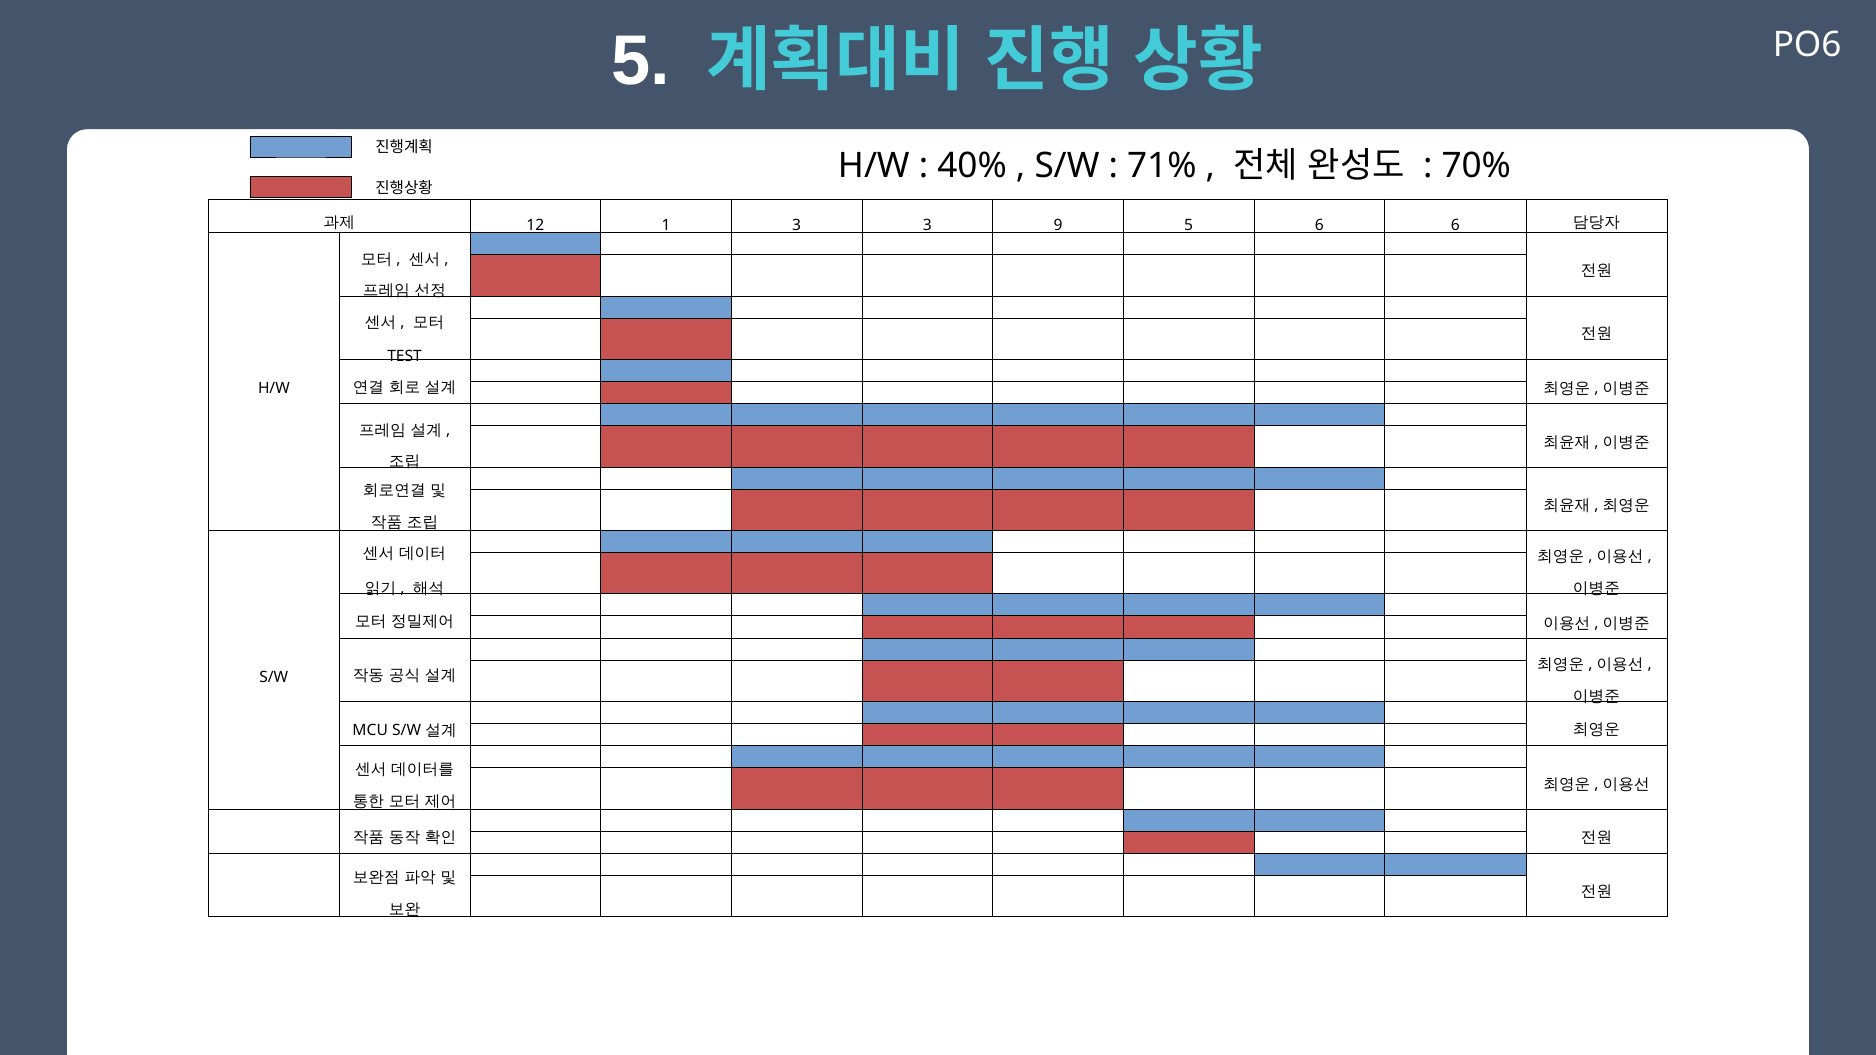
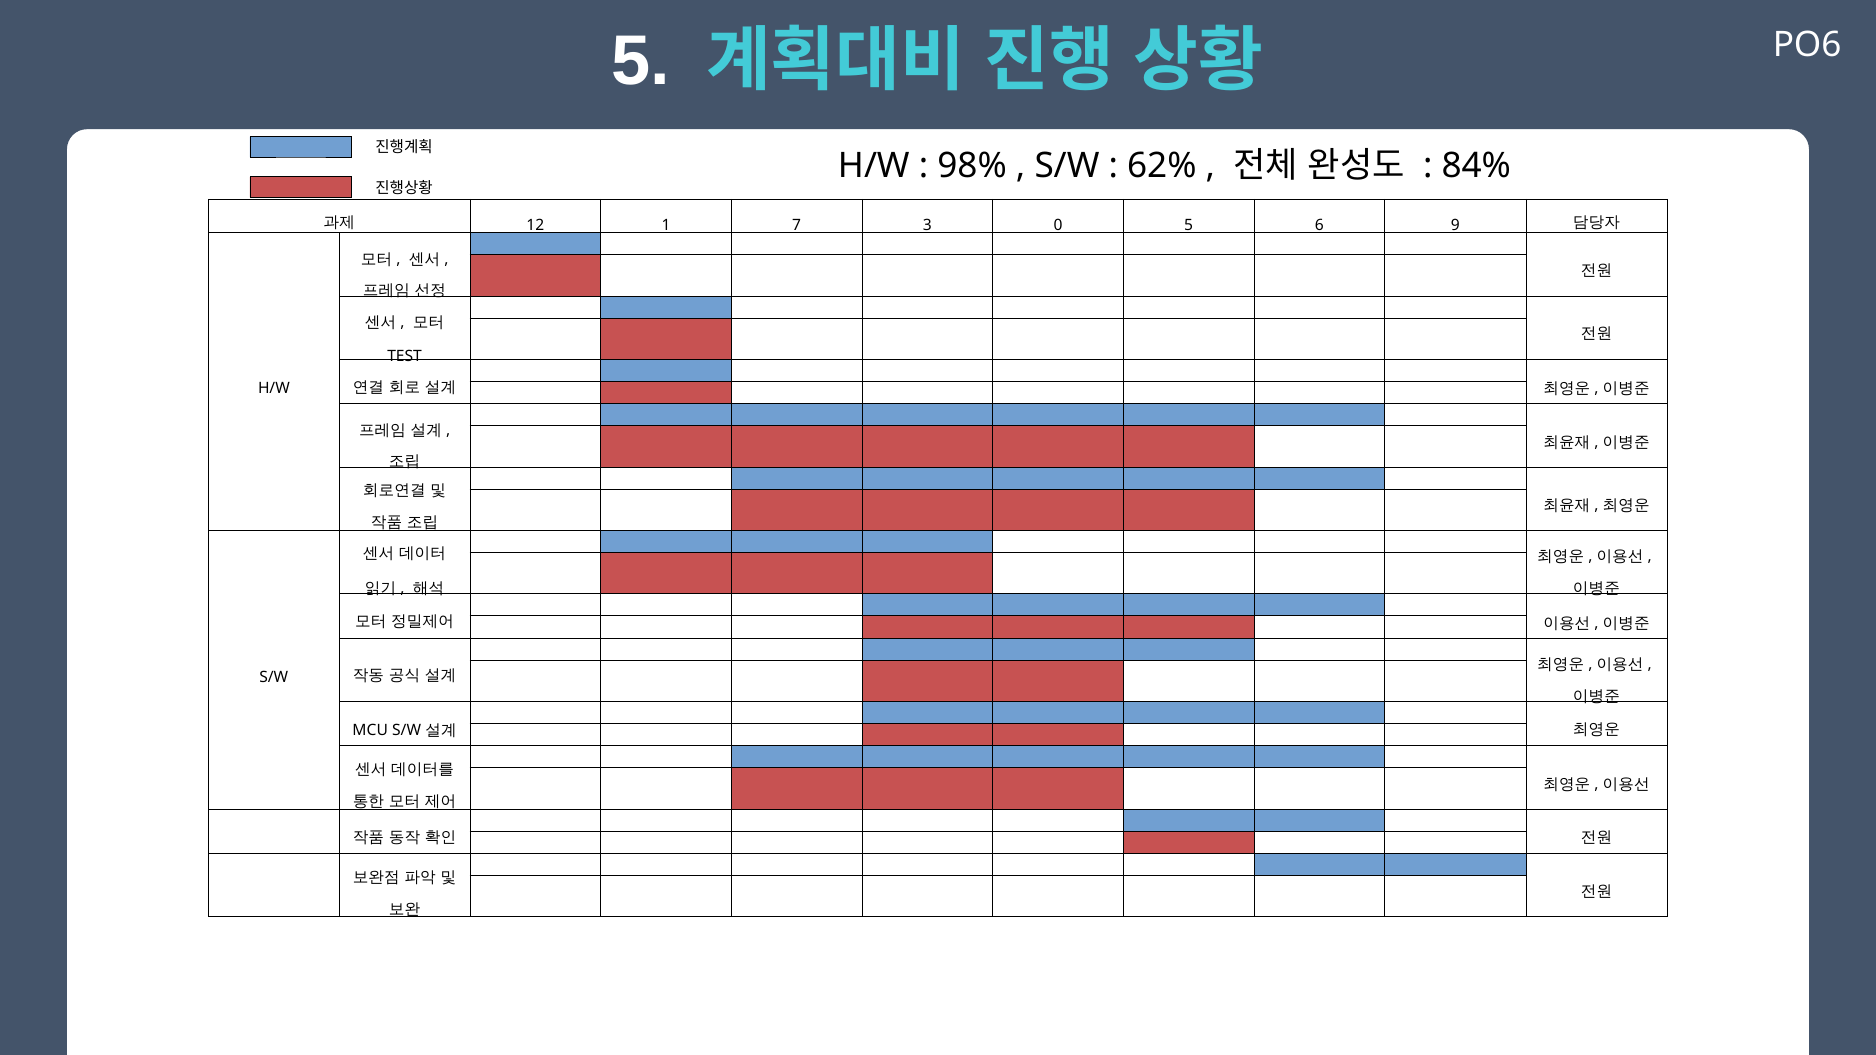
40%: 40% -> 98%
71%: 71% -> 62%
70%: 70% -> 84%
1 3: 3 -> 7
9: 9 -> 0
6 6: 6 -> 9
